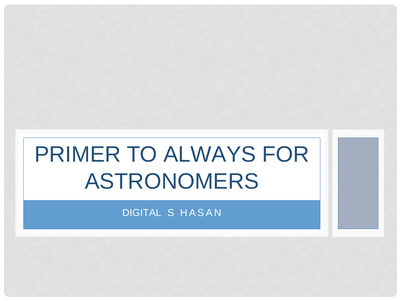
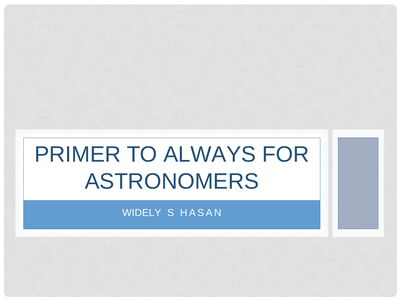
DIGITAL: DIGITAL -> WIDELY
